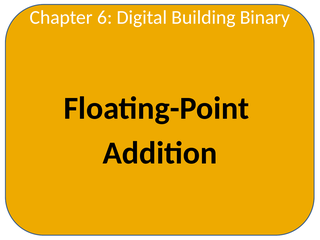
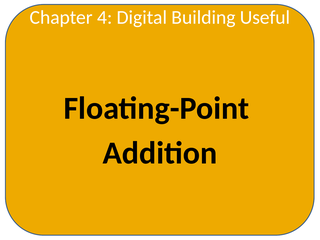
6: 6 -> 4
Binary: Binary -> Useful
